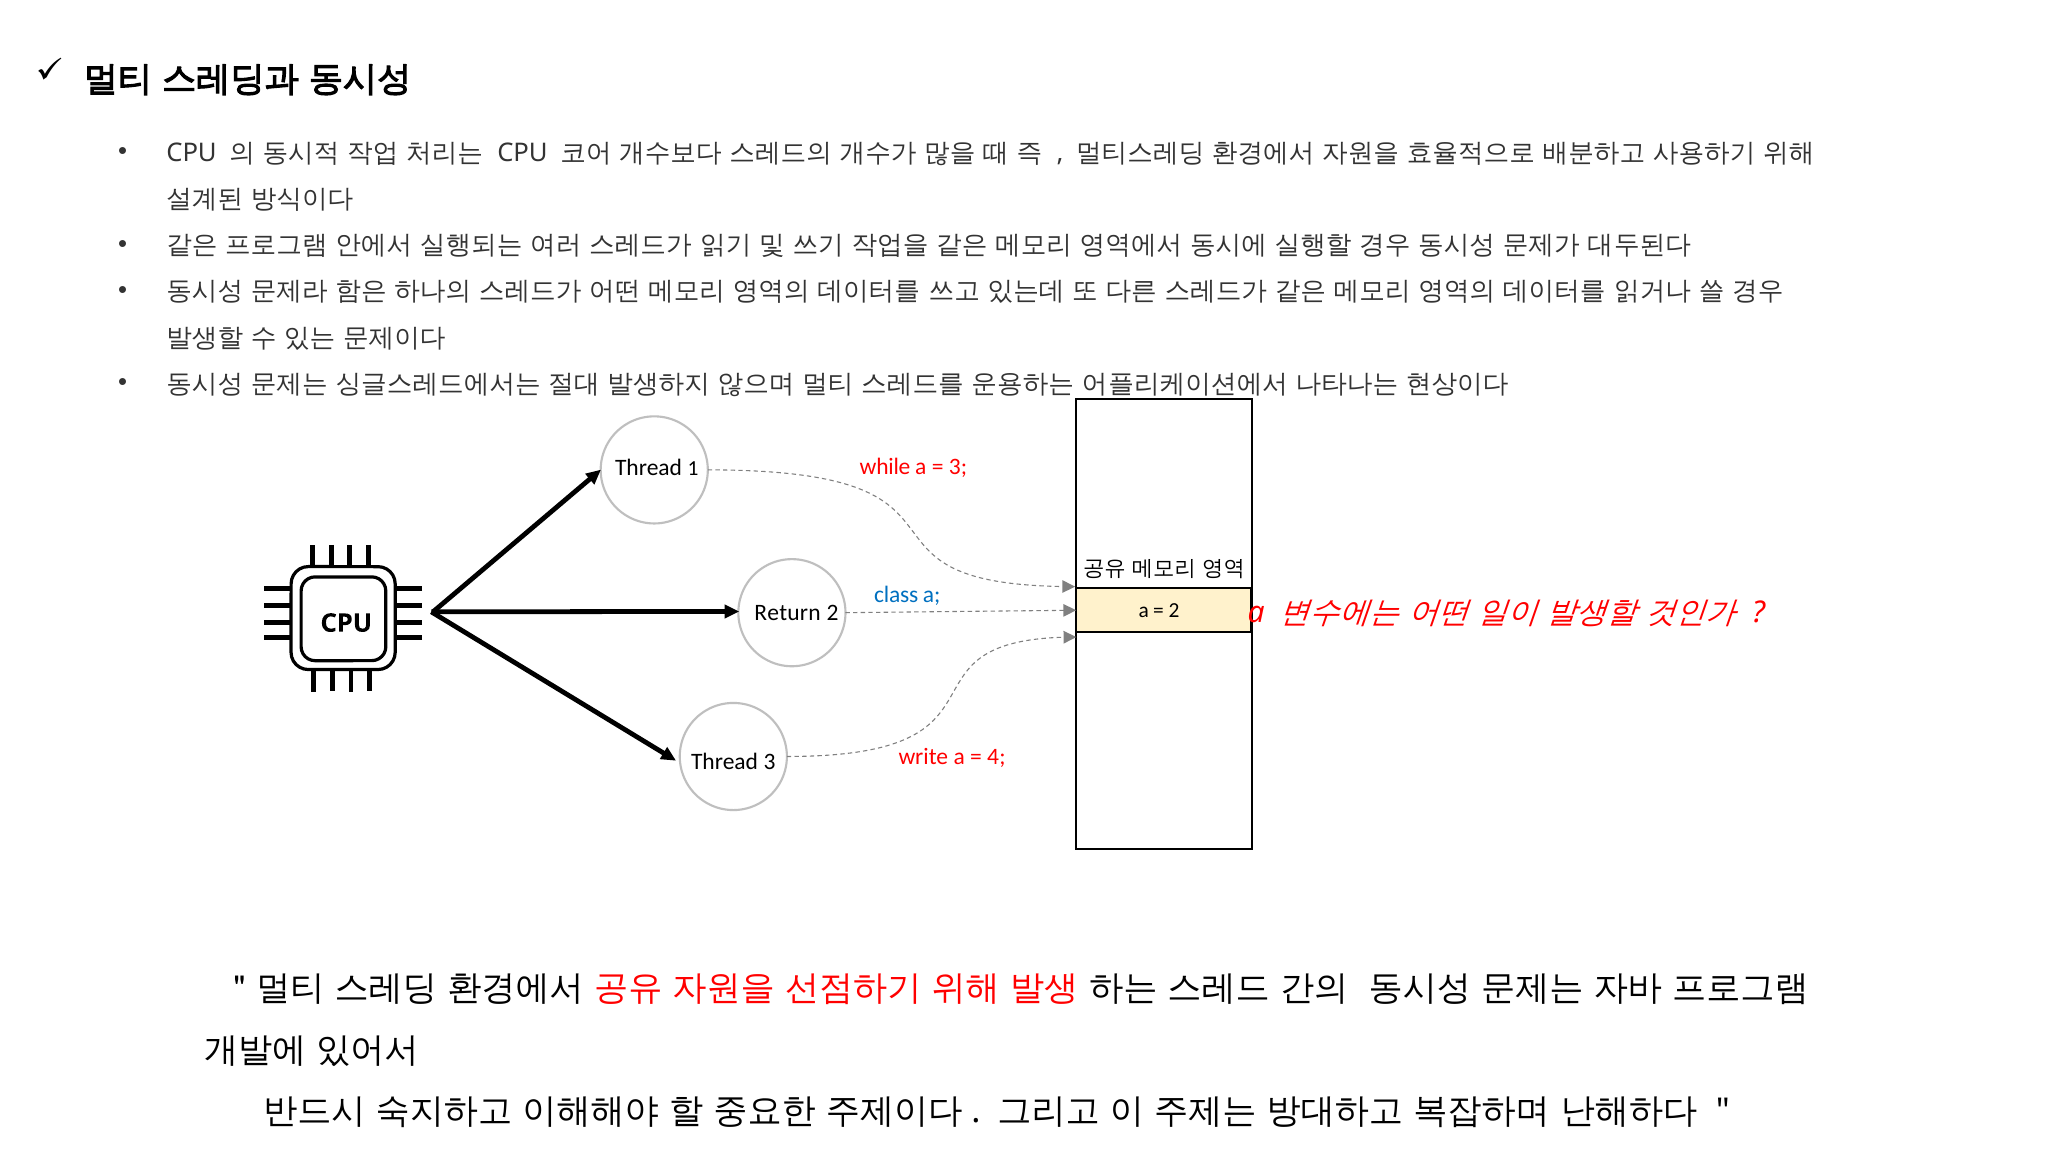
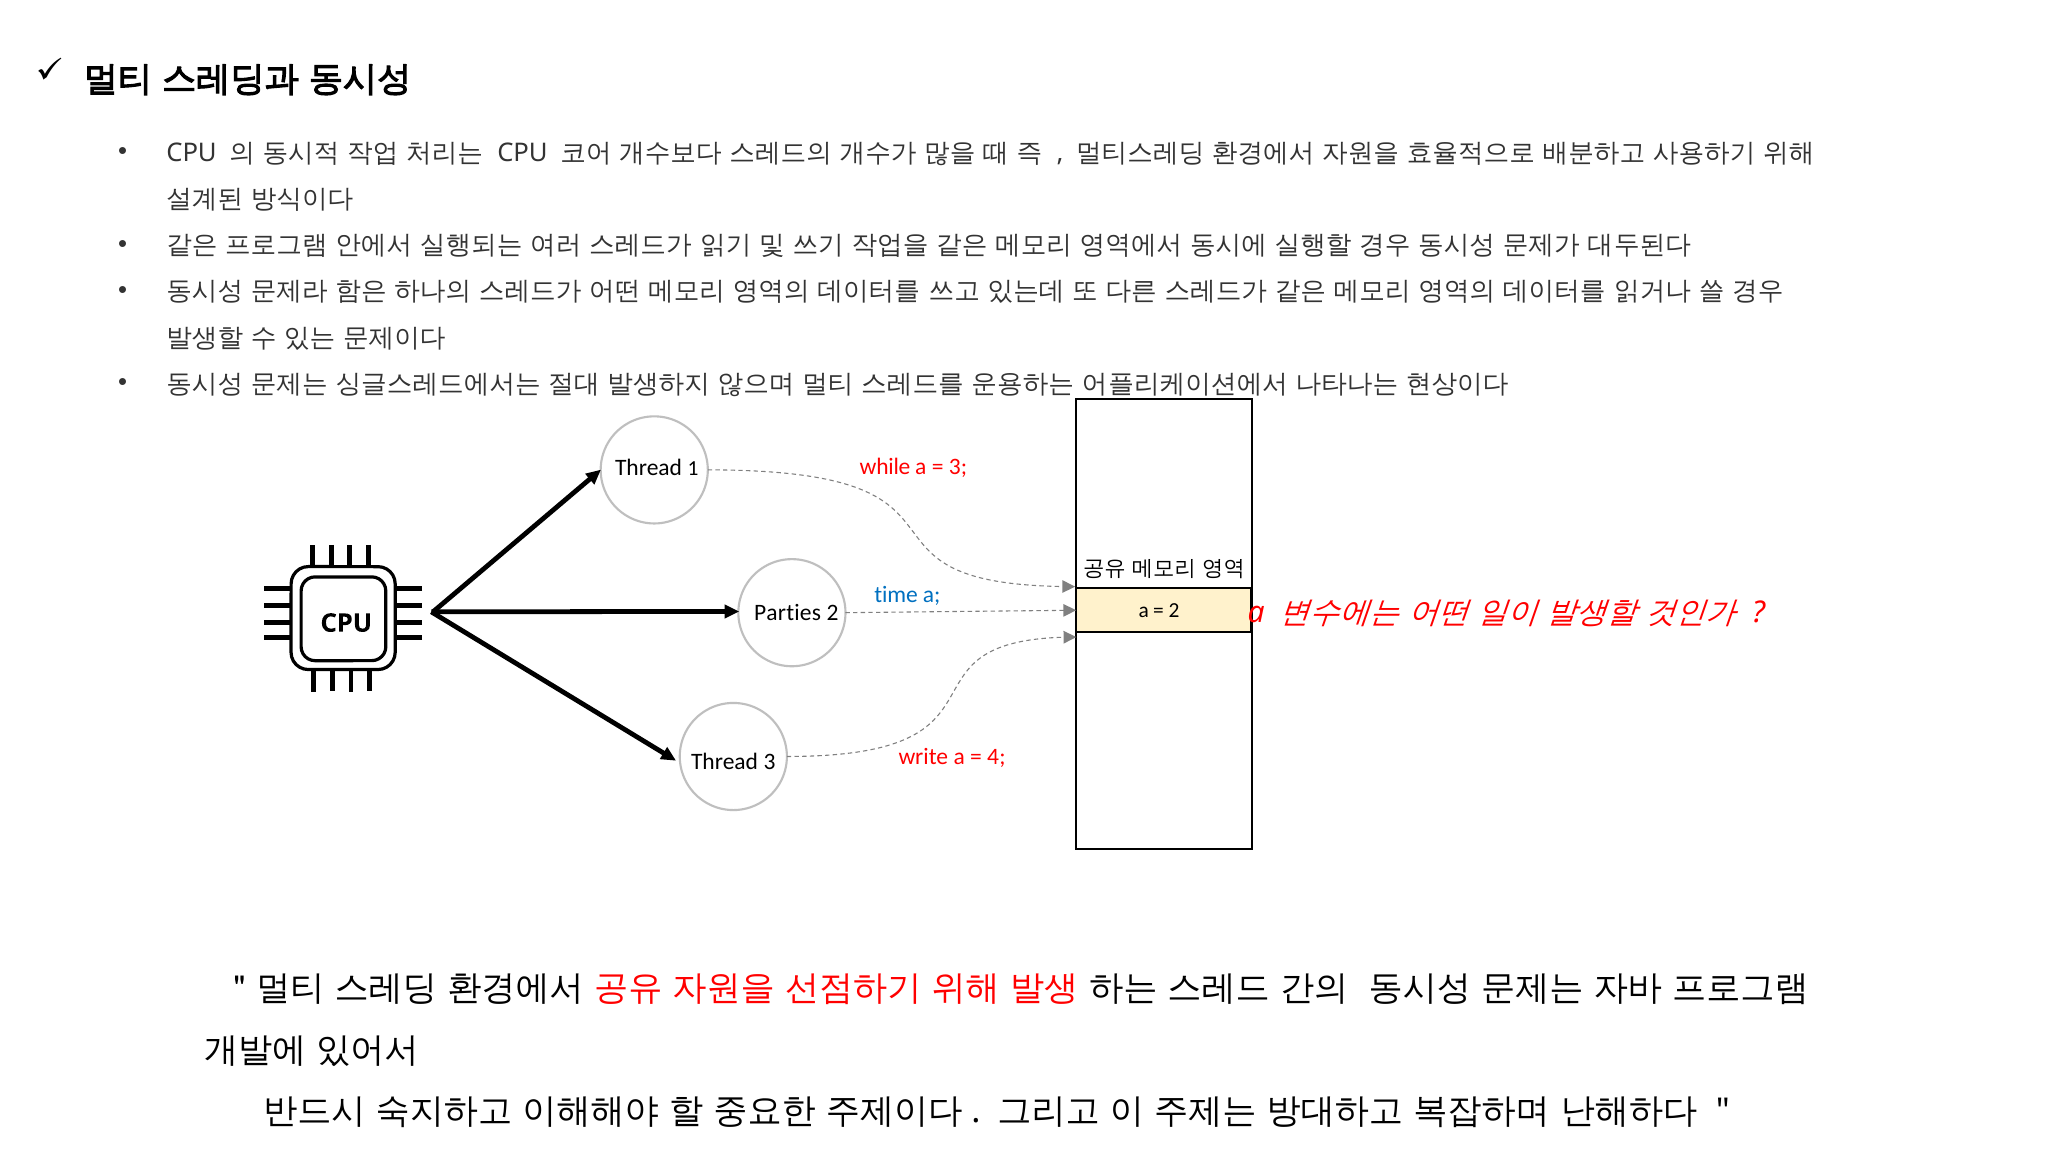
class: class -> time
Return: Return -> Parties
